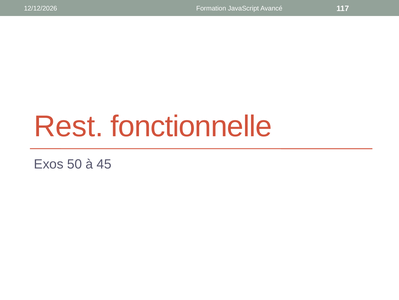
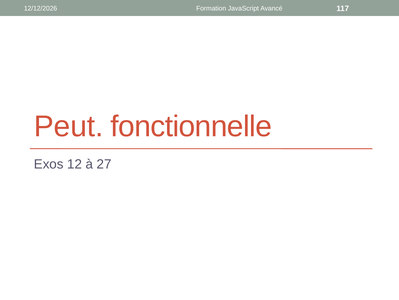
Rest: Rest -> Peut
50: 50 -> 12
45: 45 -> 27
